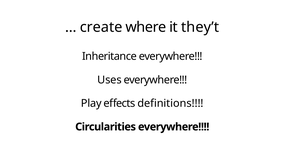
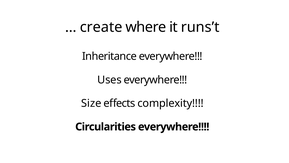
they’t: they’t -> runs’t
Play: Play -> Size
definitions: definitions -> complexity
